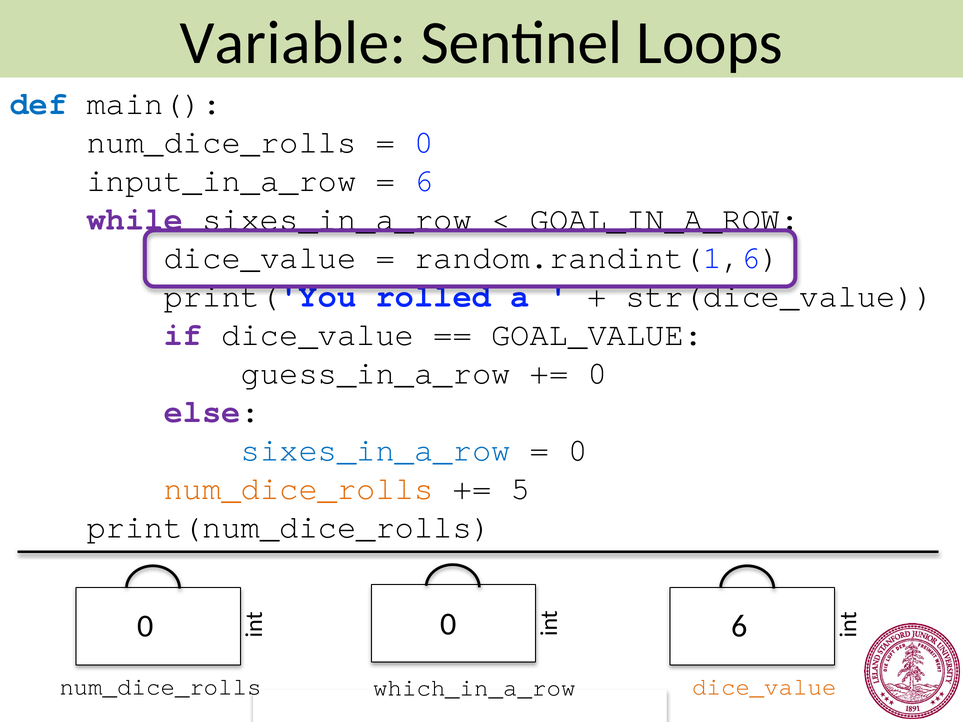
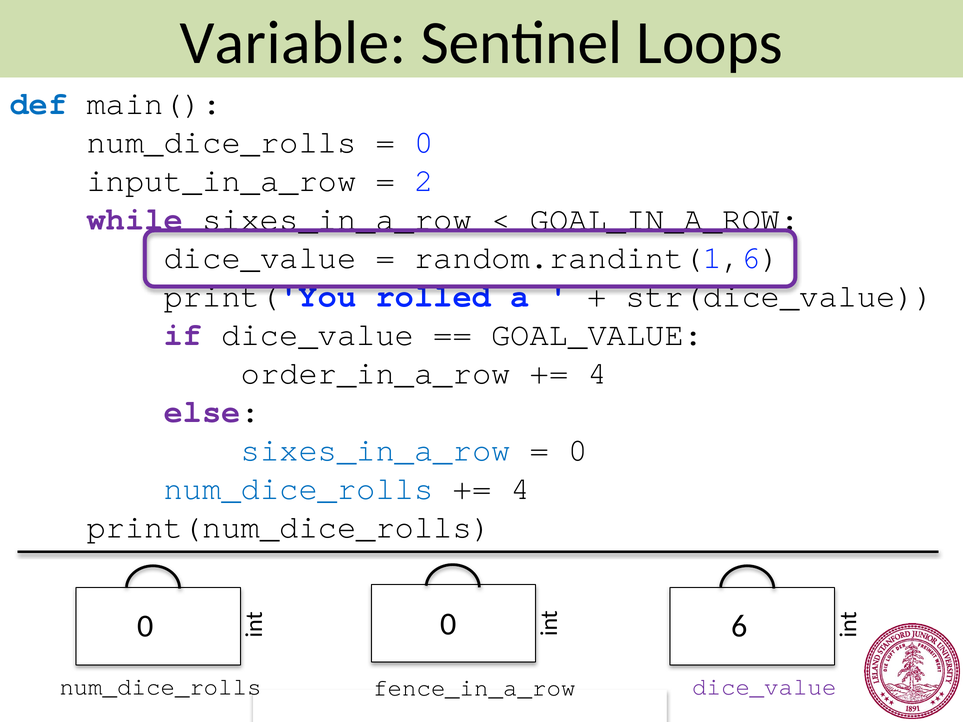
6 at (424, 181): 6 -> 2
guess_in_a_row: guess_in_a_row -> order_in_a_row
0 at (597, 374): 0 -> 4
num_dice_rolls at (299, 489) colour: orange -> blue
5 at (520, 489): 5 -> 4
dice_value at (764, 687) colour: orange -> purple
which_in_a_row: which_in_a_row -> fence_in_a_row
